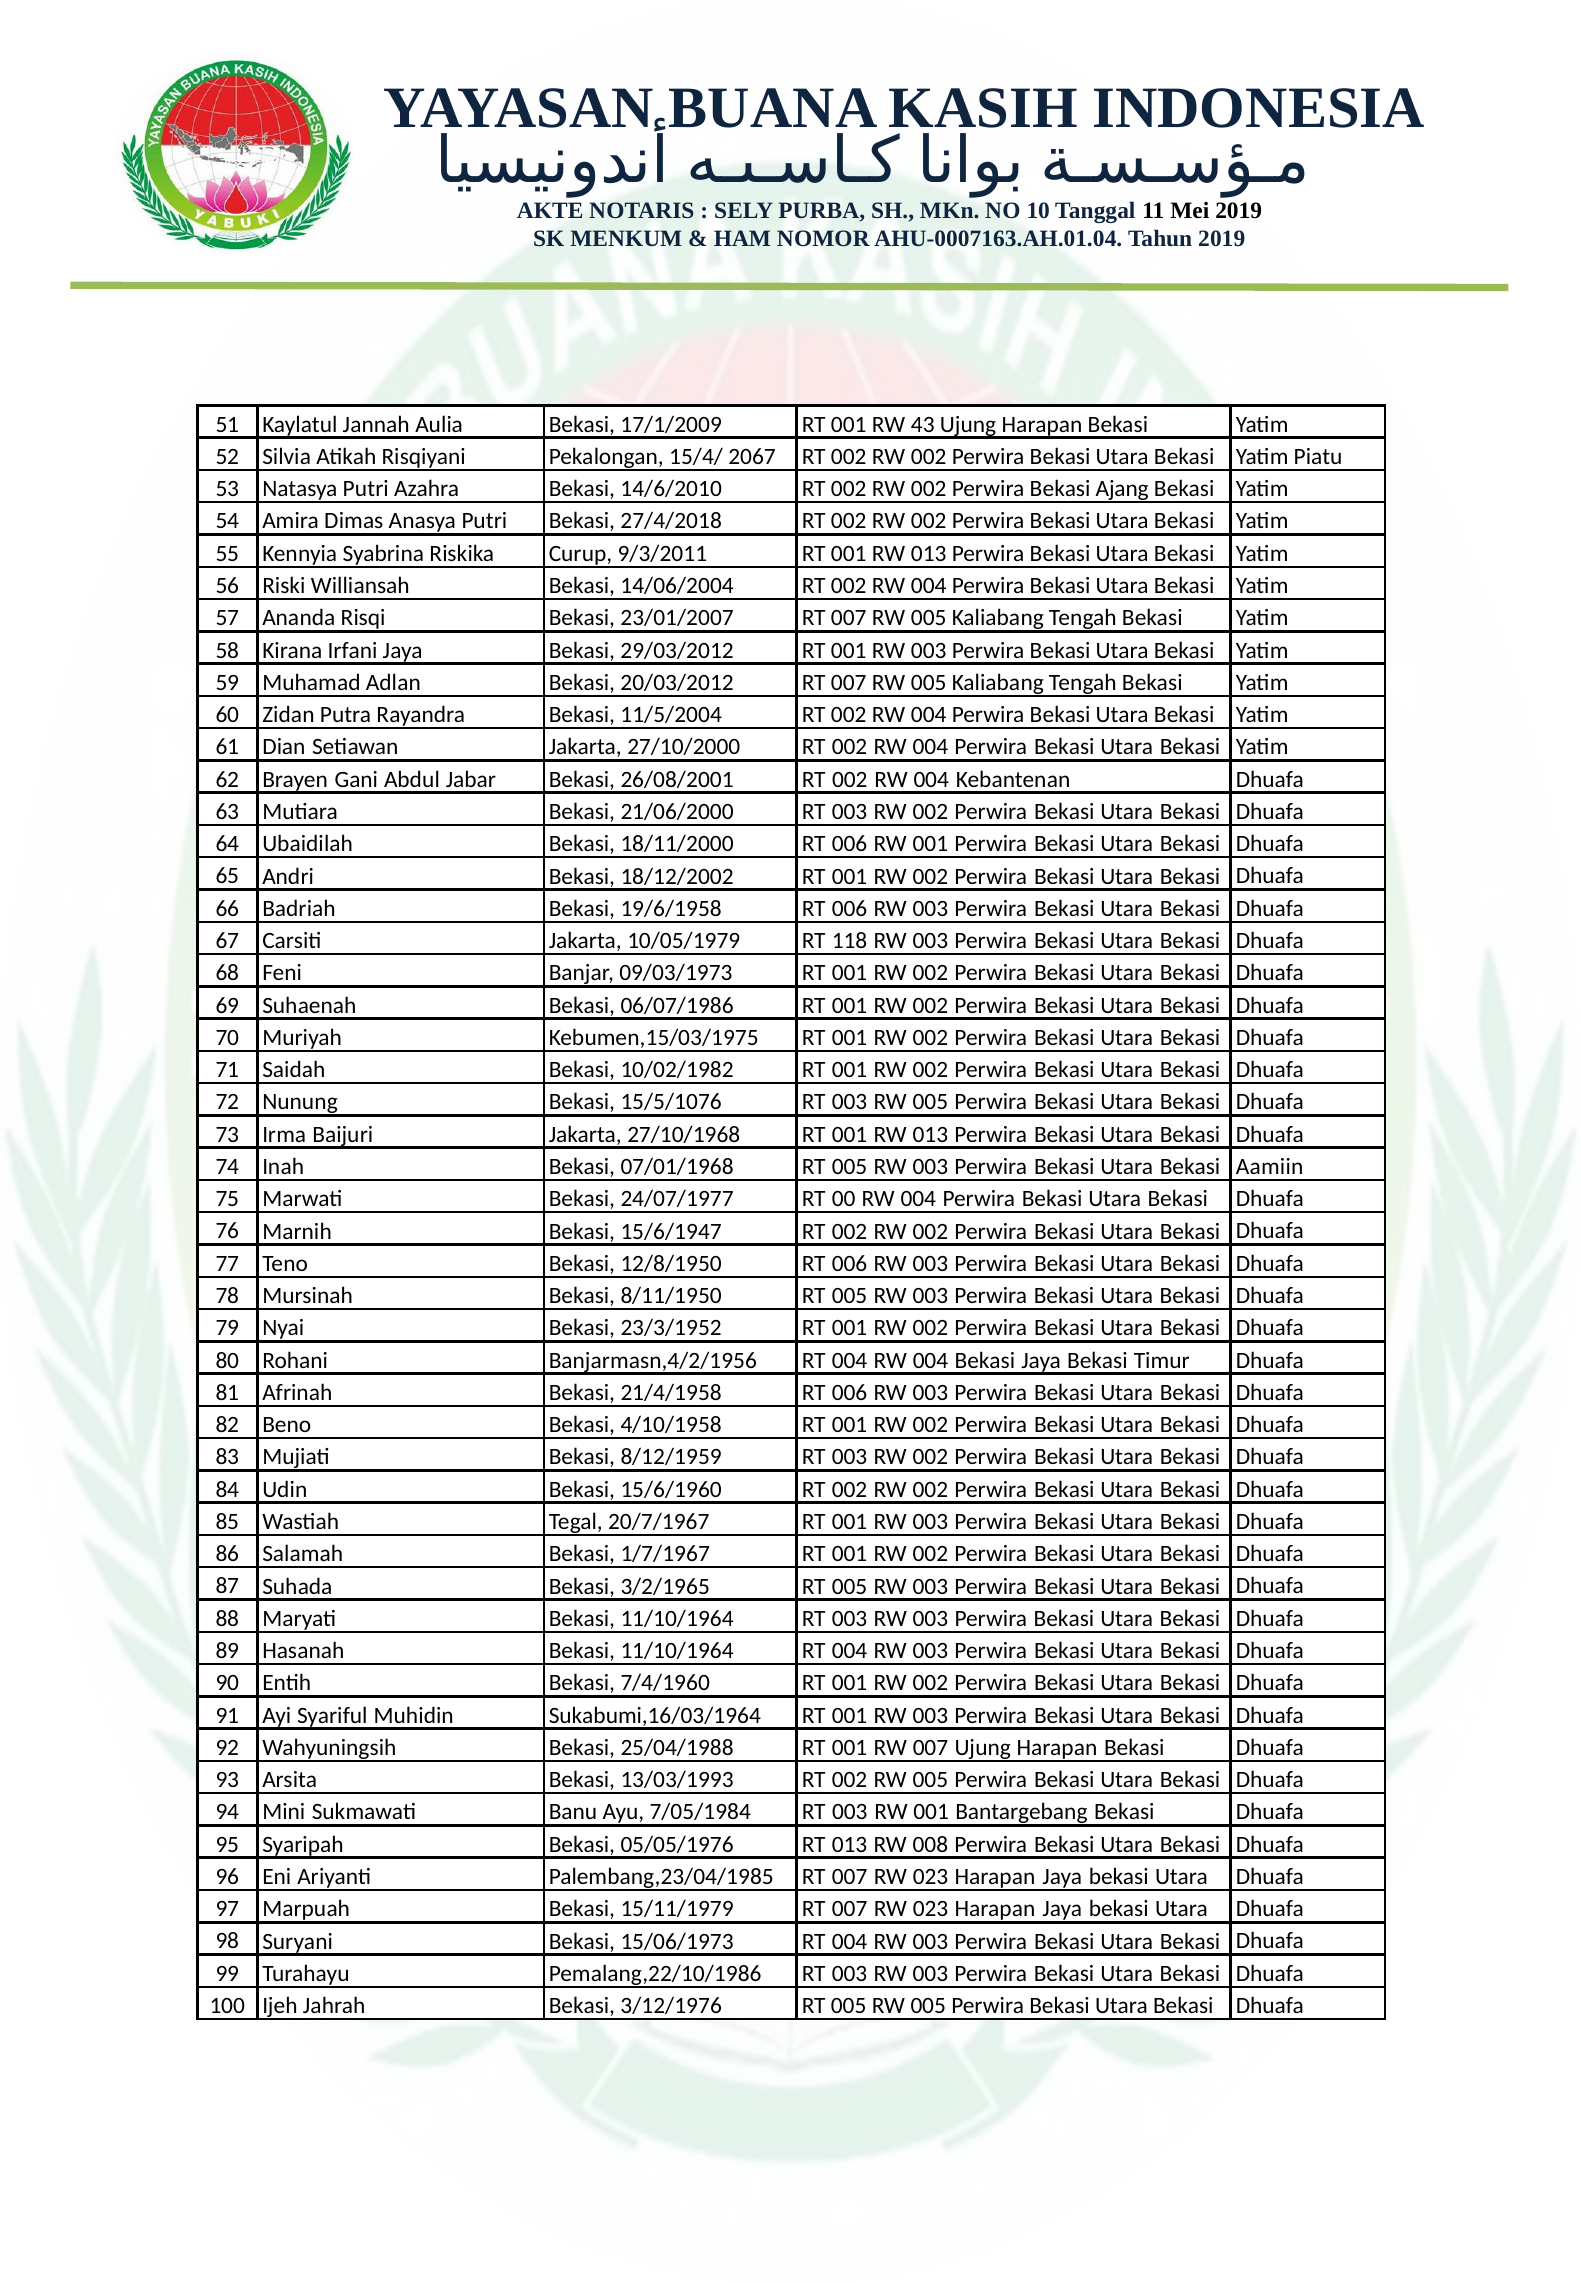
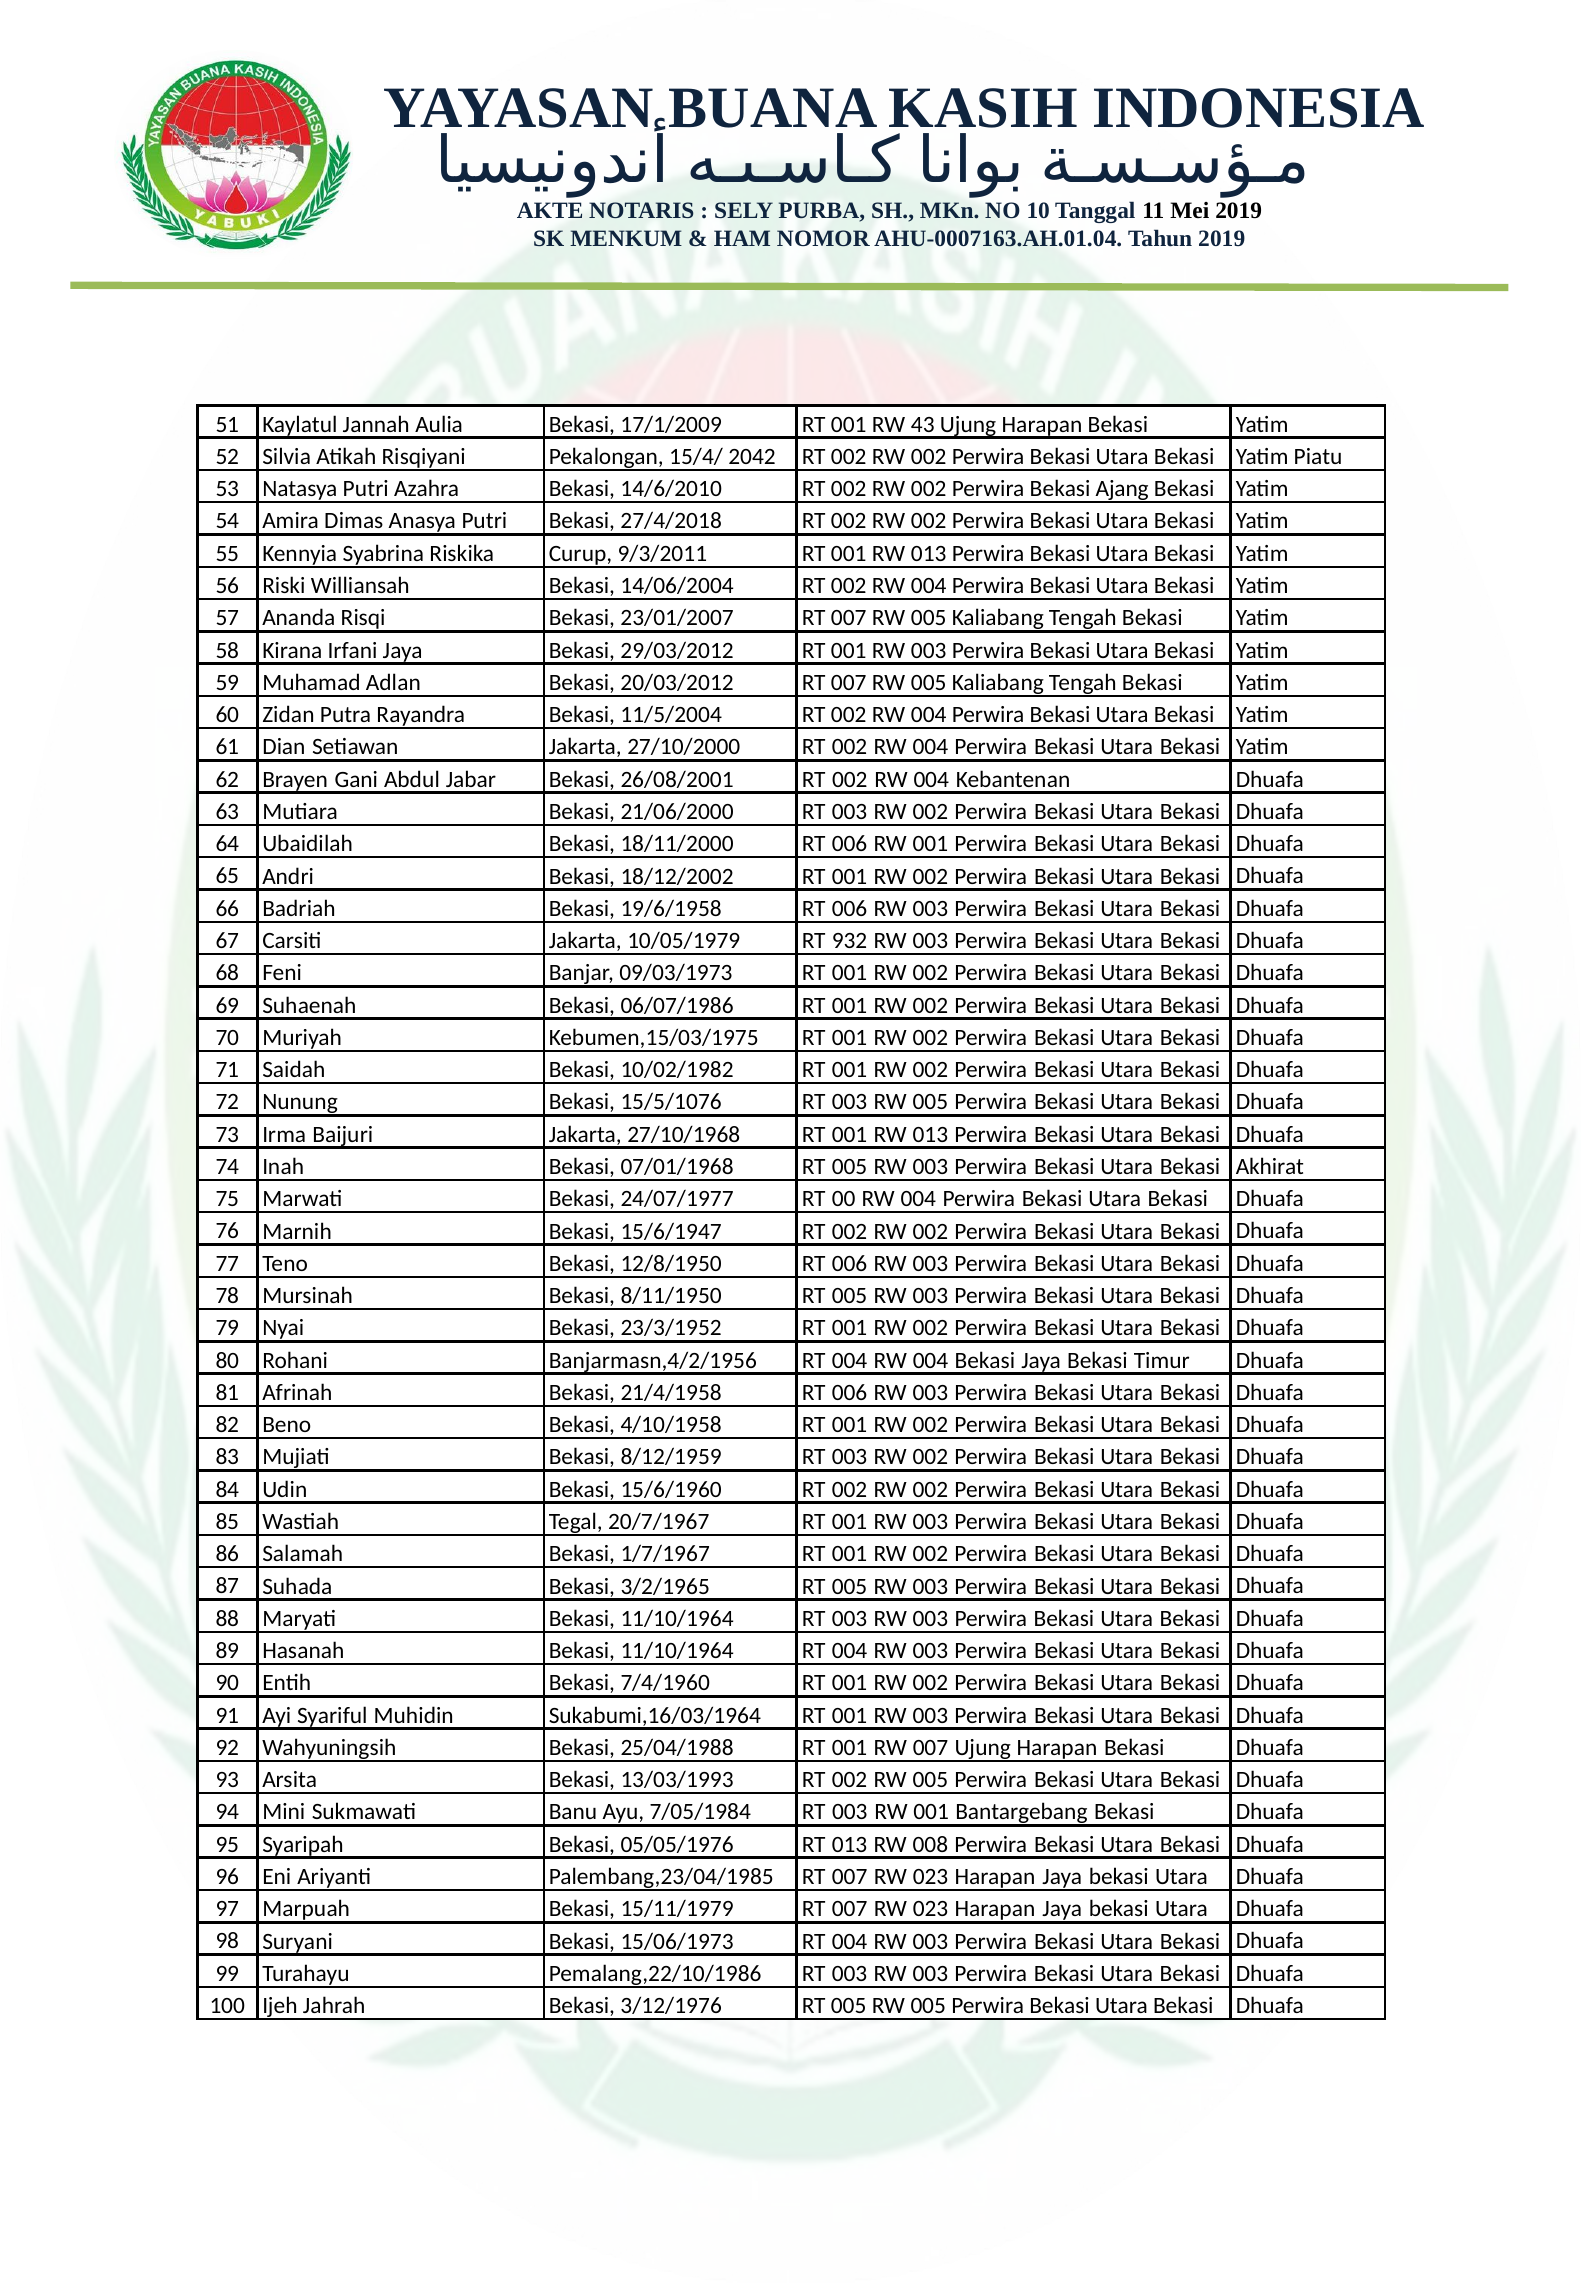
2067: 2067 -> 2042
118: 118 -> 932
Aamiin: Aamiin -> Akhirat
